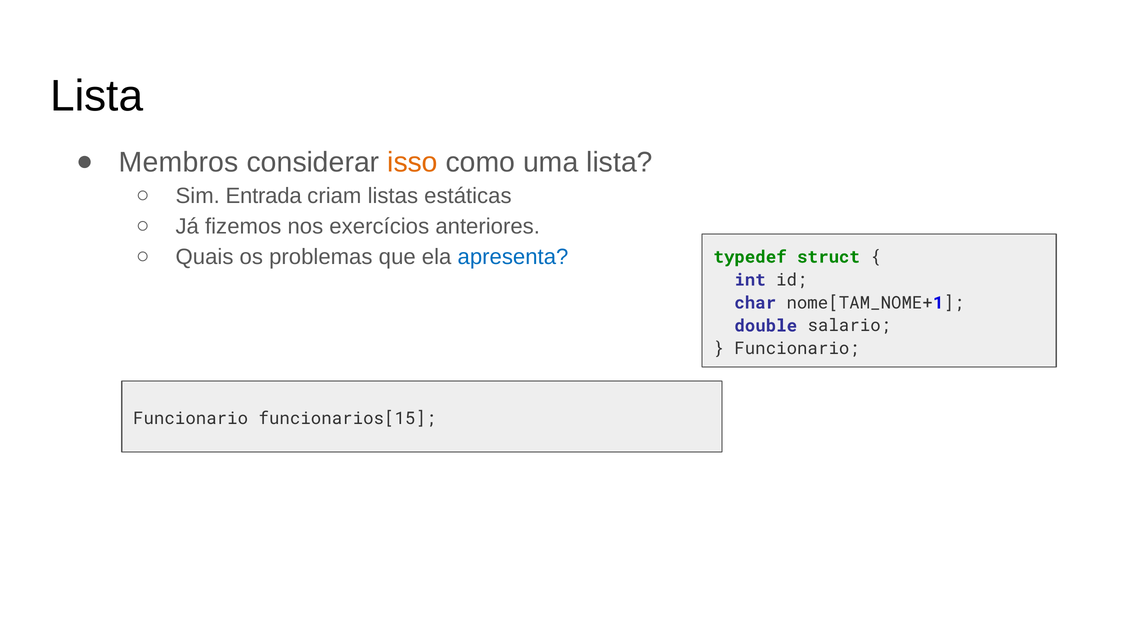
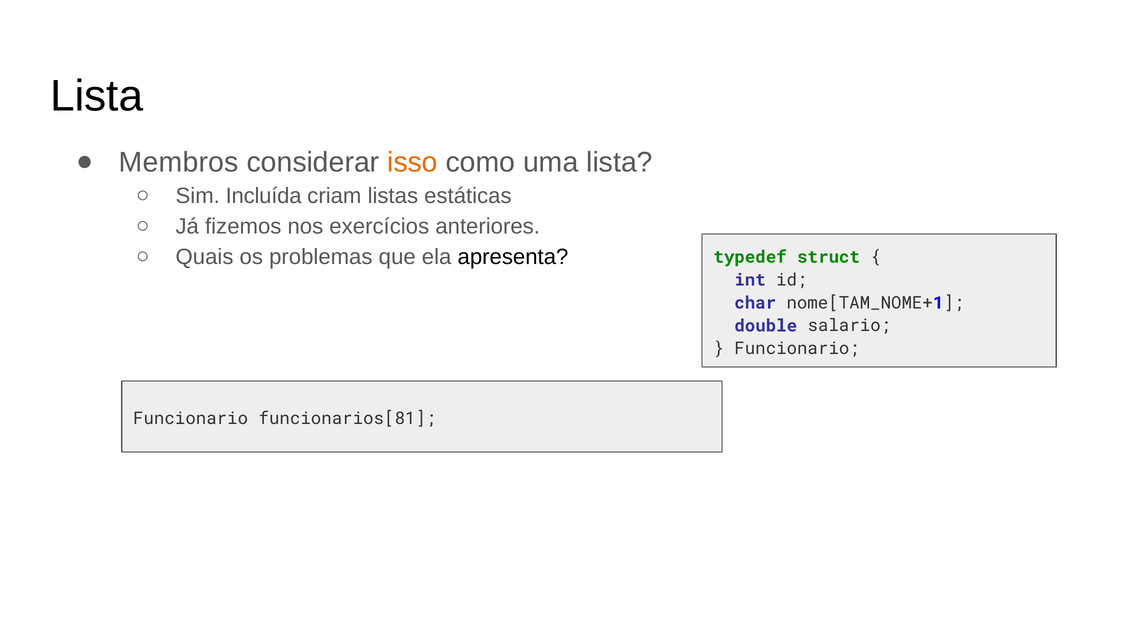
Entrada: Entrada -> Incluída
apresenta colour: blue -> black
funcionarios[15: funcionarios[15 -> funcionarios[81
